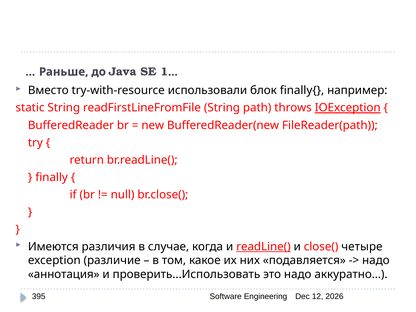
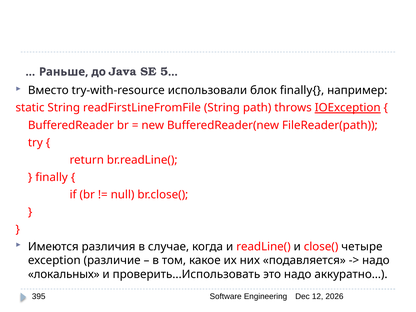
1: 1 -> 5
readLine( underline: present -> none
аннотация: аннотация -> локальных
